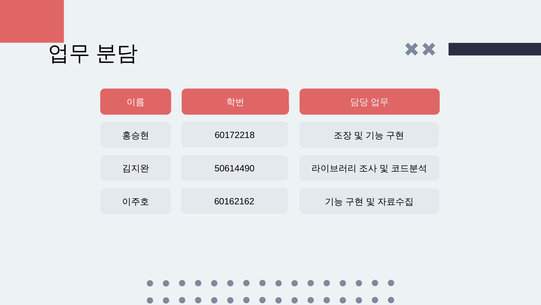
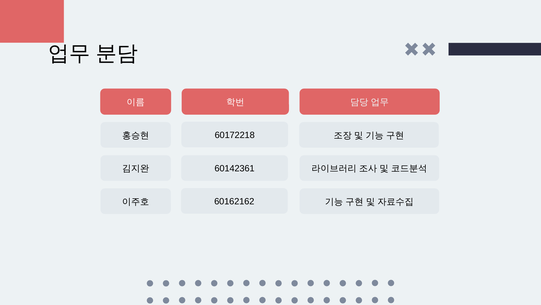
50614490: 50614490 -> 60142361
